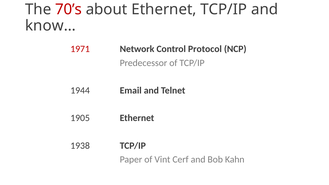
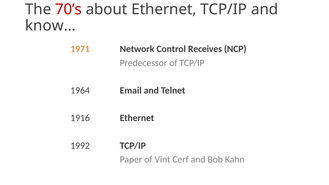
1971 colour: red -> orange
Protocol: Protocol -> Receives
1944: 1944 -> 1964
1905: 1905 -> 1916
1938: 1938 -> 1992
